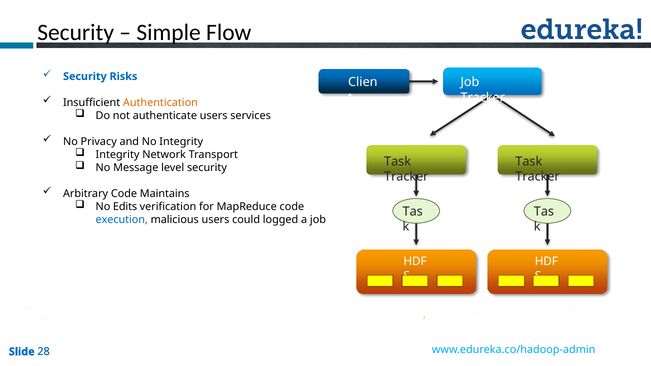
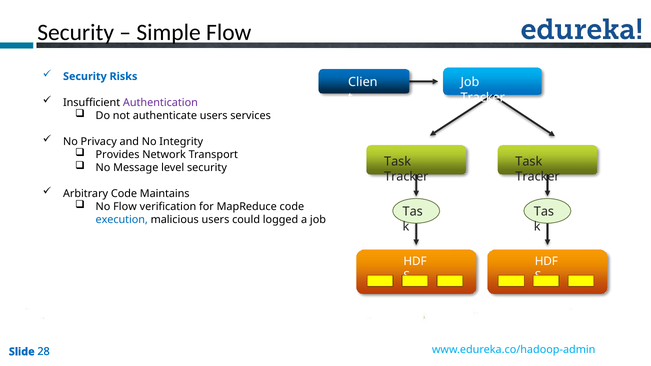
Authentication colour: orange -> purple
Integrity at (118, 155): Integrity -> Provides
No Edits: Edits -> Flow
